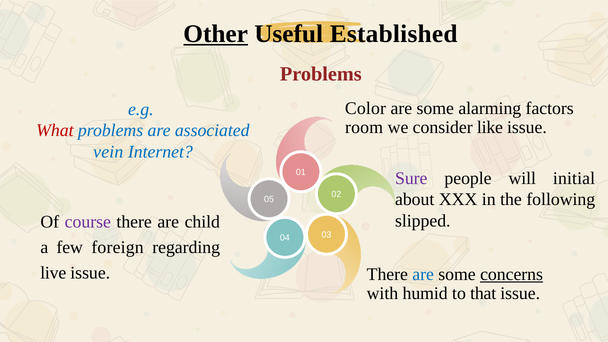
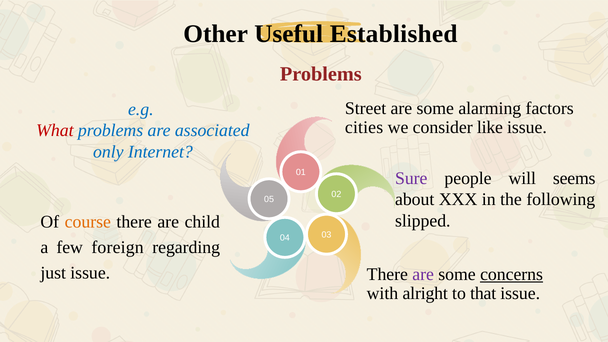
Other underline: present -> none
Color: Color -> Street
room: room -> cities
vein: vein -> only
initial: initial -> seems
course colour: purple -> orange
live: live -> just
are at (423, 274) colour: blue -> purple
humid: humid -> alright
